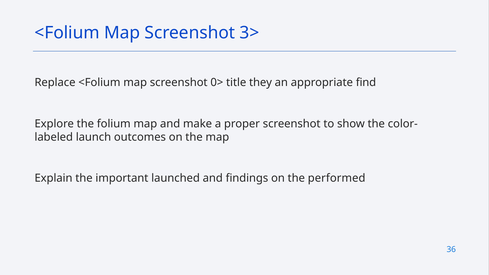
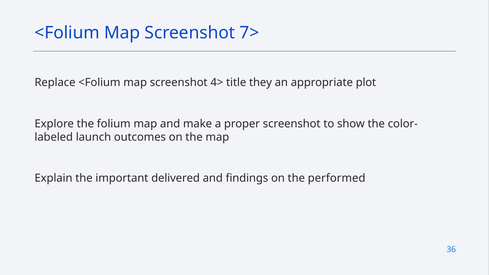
3>: 3> -> 7>
0>: 0> -> 4>
find: find -> plot
launched: launched -> delivered
